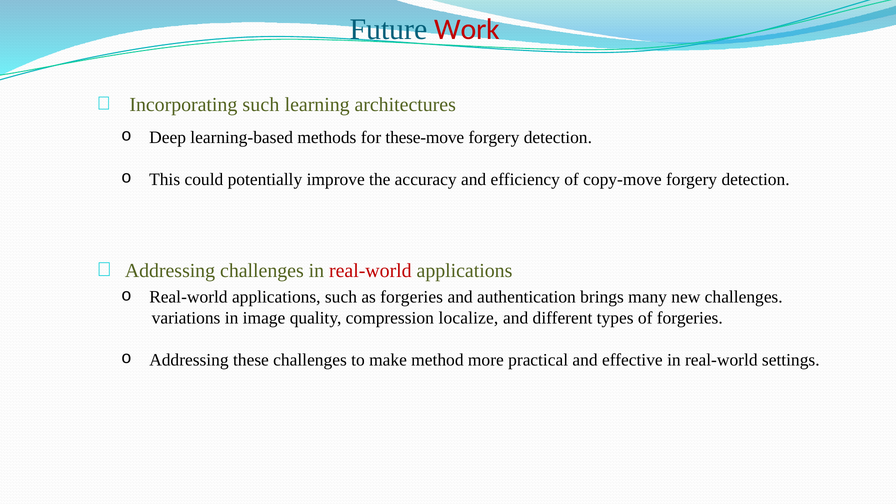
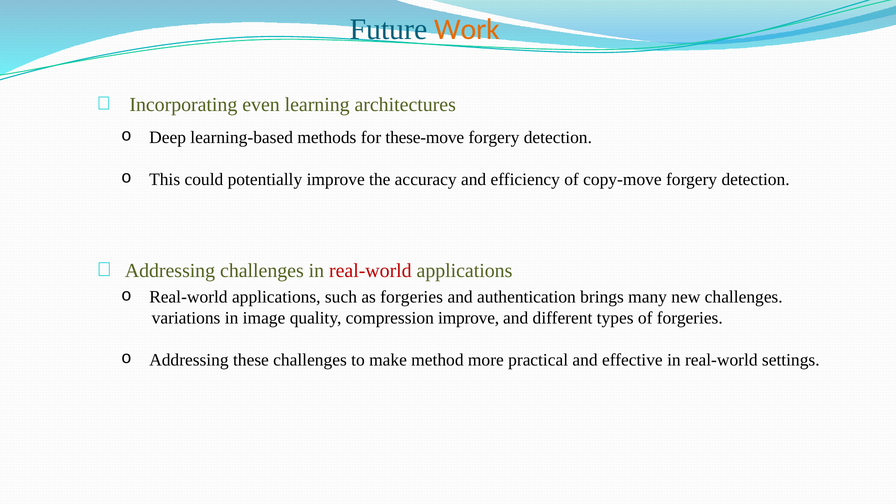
Work colour: red -> orange
Incorporating such: such -> even
compression localize: localize -> improve
